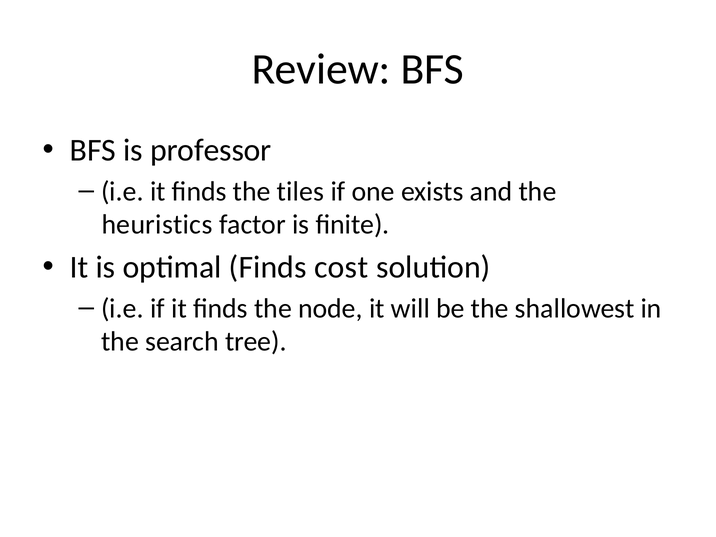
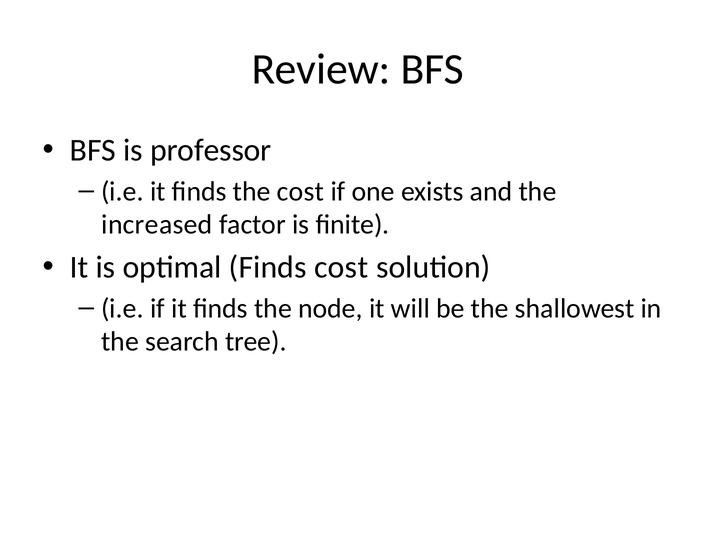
the tiles: tiles -> cost
heuristics: heuristics -> increased
